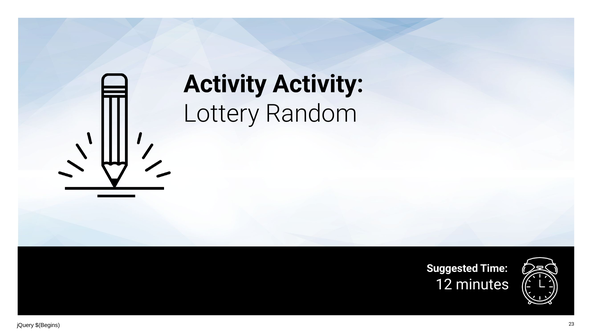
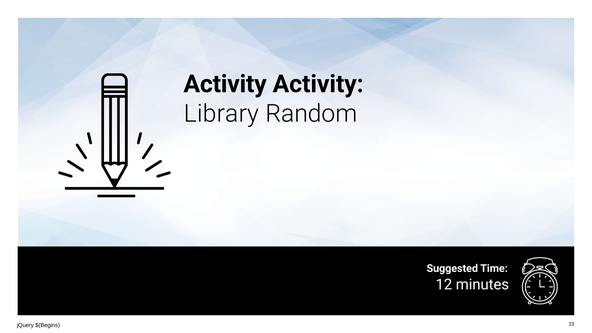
Lottery: Lottery -> Library
